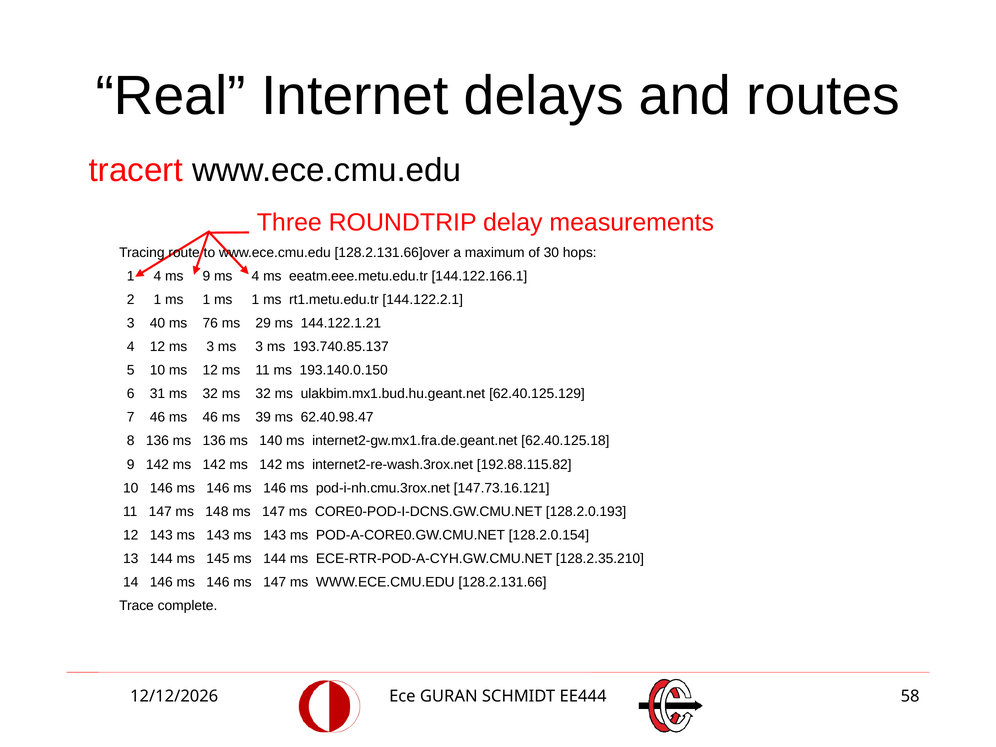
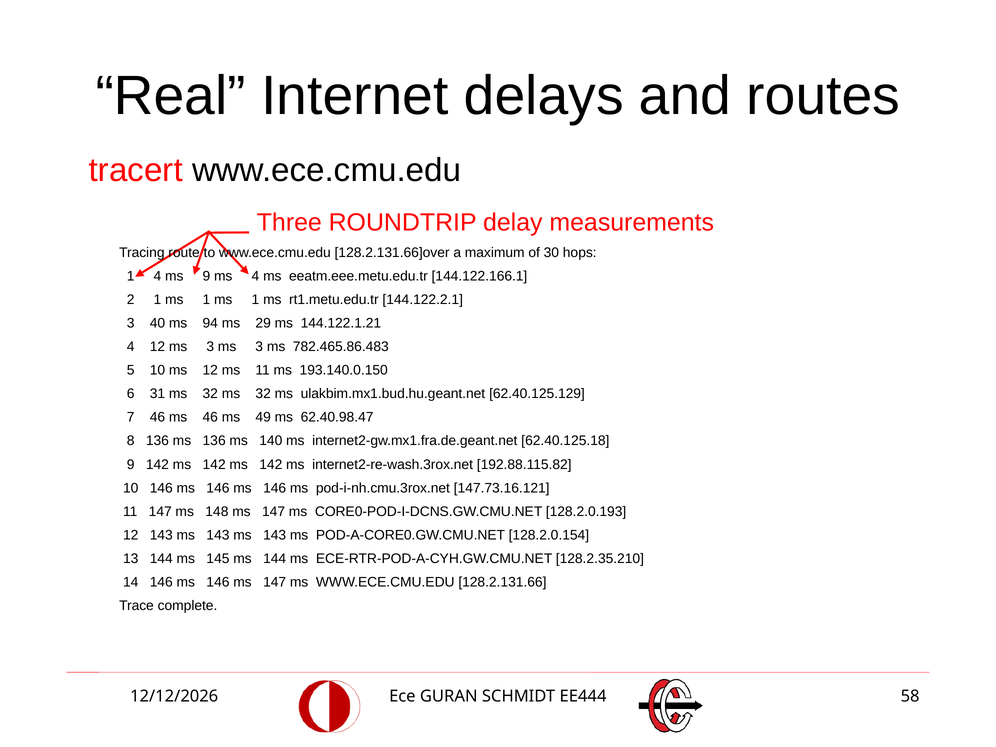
76: 76 -> 94
193.740.85.137: 193.740.85.137 -> 782.465.86.483
39: 39 -> 49
